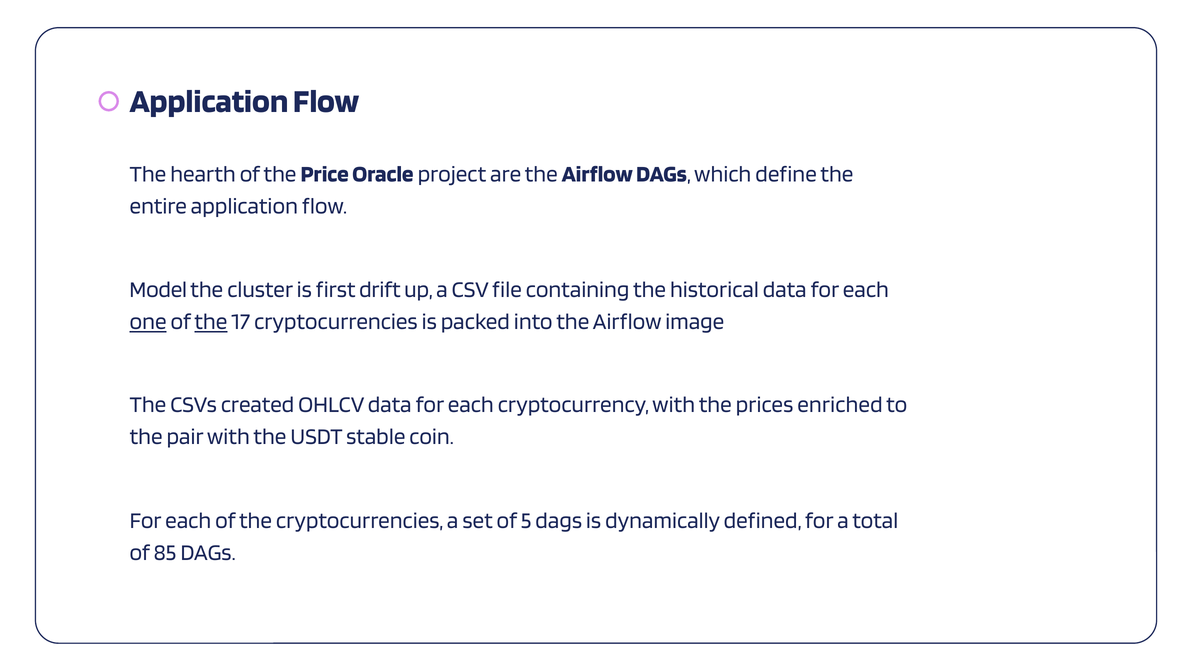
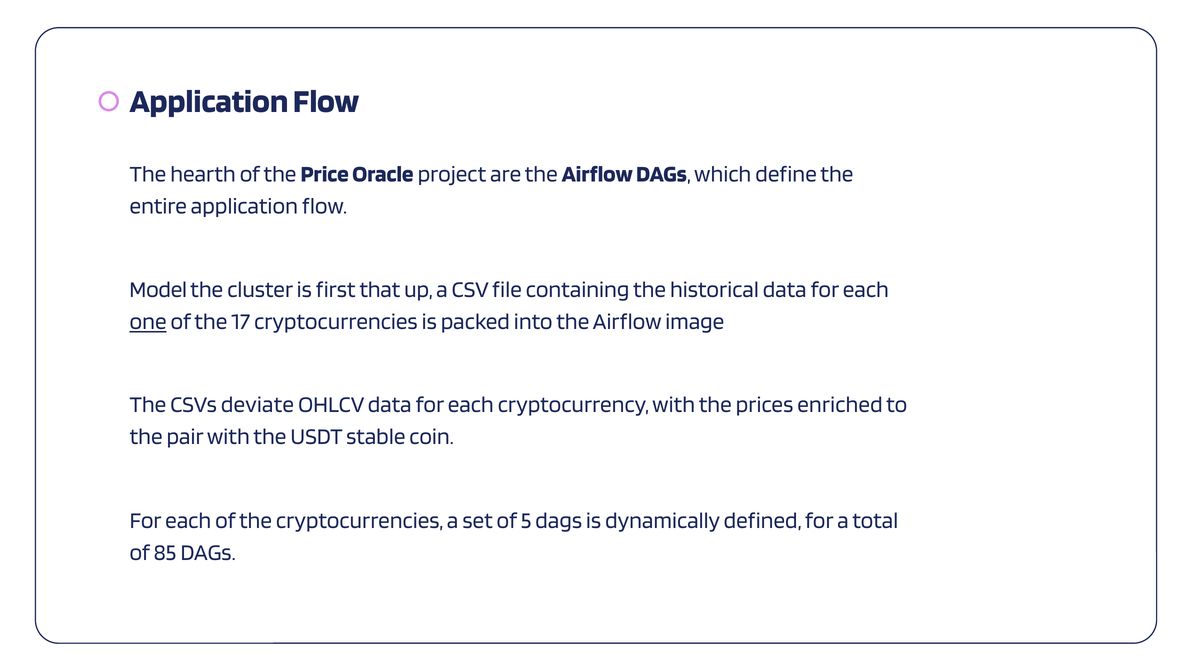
drift: drift -> that
the at (211, 321) underline: present -> none
created: created -> deviate
